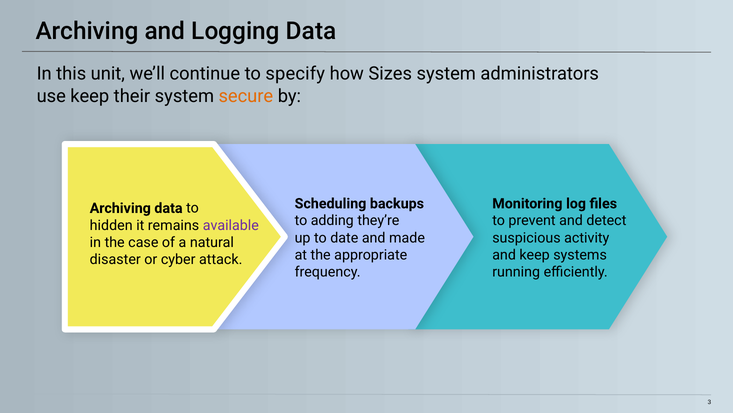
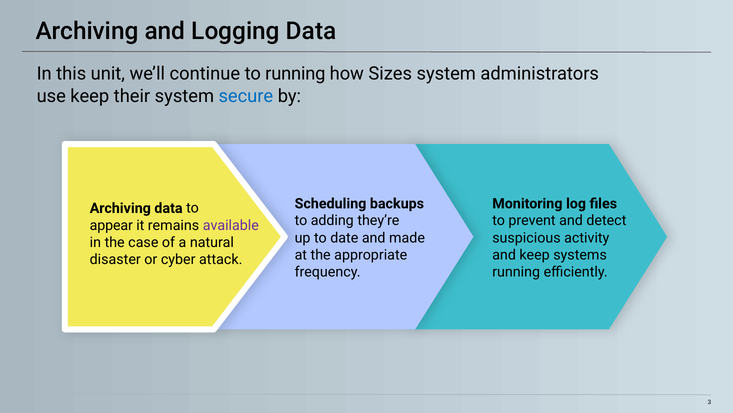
to specify: specify -> running
secure colour: orange -> blue
hidden: hidden -> appear
